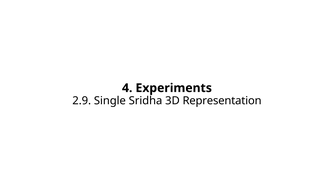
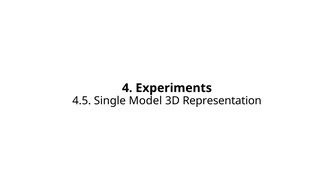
2.9: 2.9 -> 4.5
Sridha: Sridha -> Model
